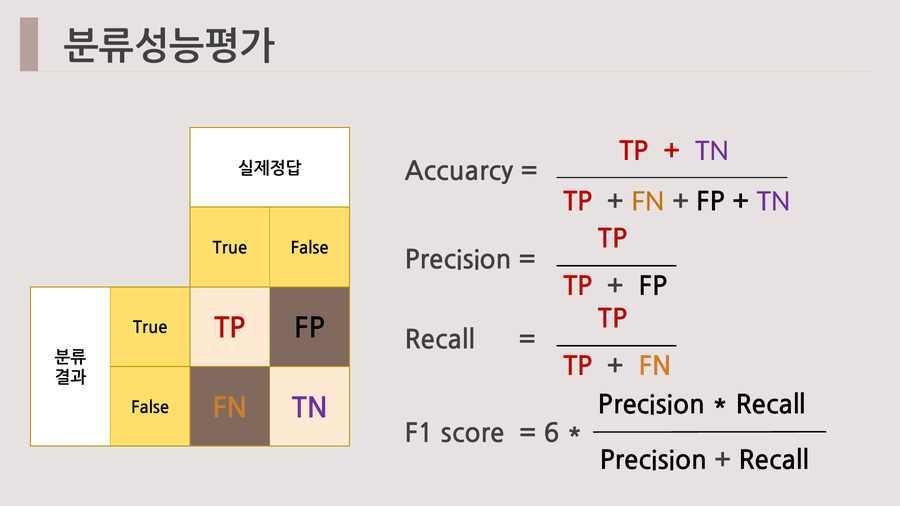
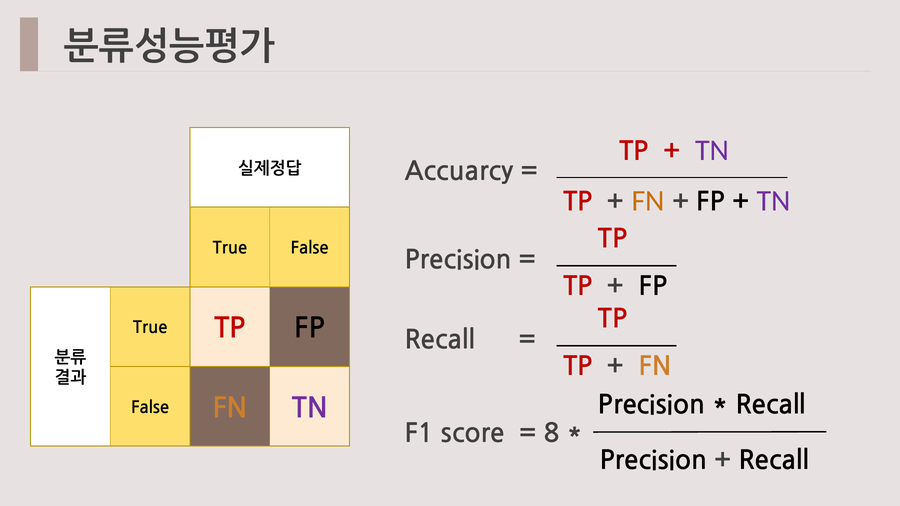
6: 6 -> 8
